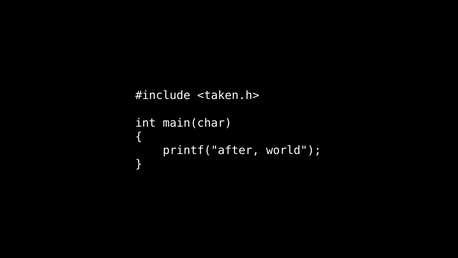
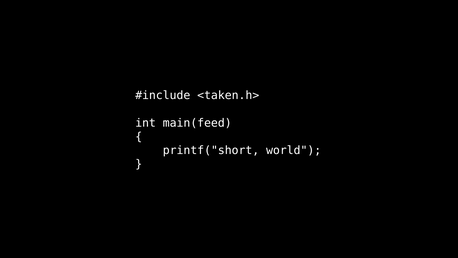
main(char: main(char -> main(feed
printf("after: printf("after -> printf("short
